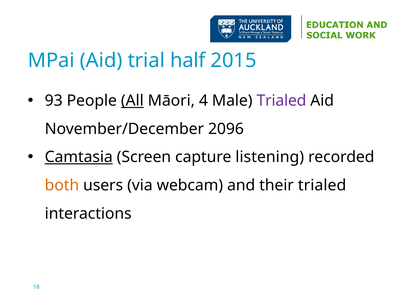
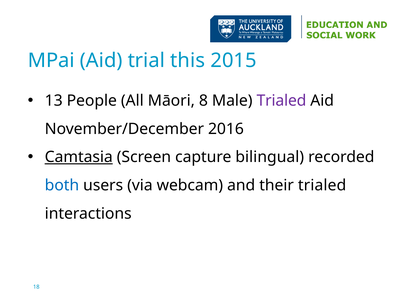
half: half -> this
93: 93 -> 13
All underline: present -> none
4: 4 -> 8
2096: 2096 -> 2016
listening: listening -> bilingual
both colour: orange -> blue
